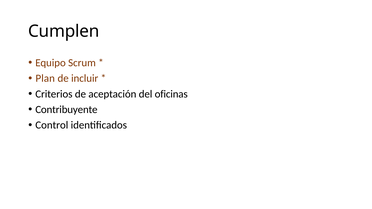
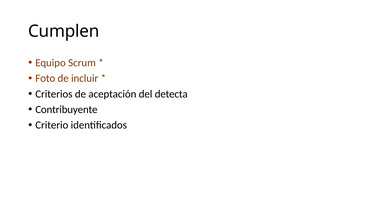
Plan: Plan -> Foto
oficinas: oficinas -> detecta
Control: Control -> Criterio
